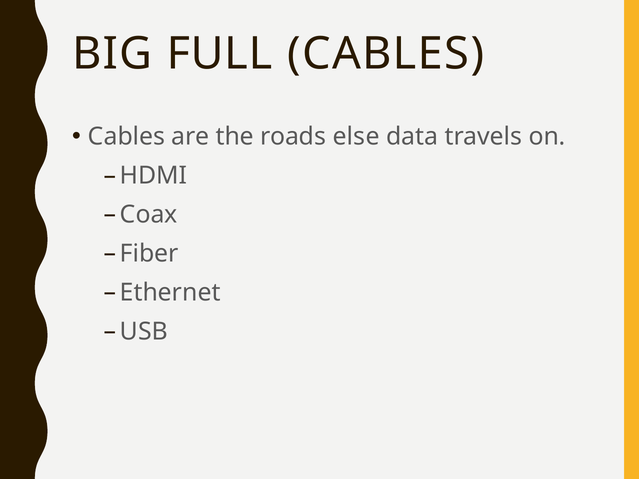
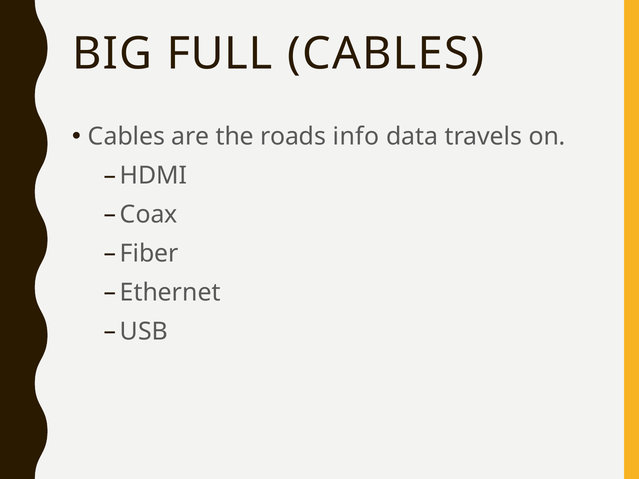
else: else -> info
